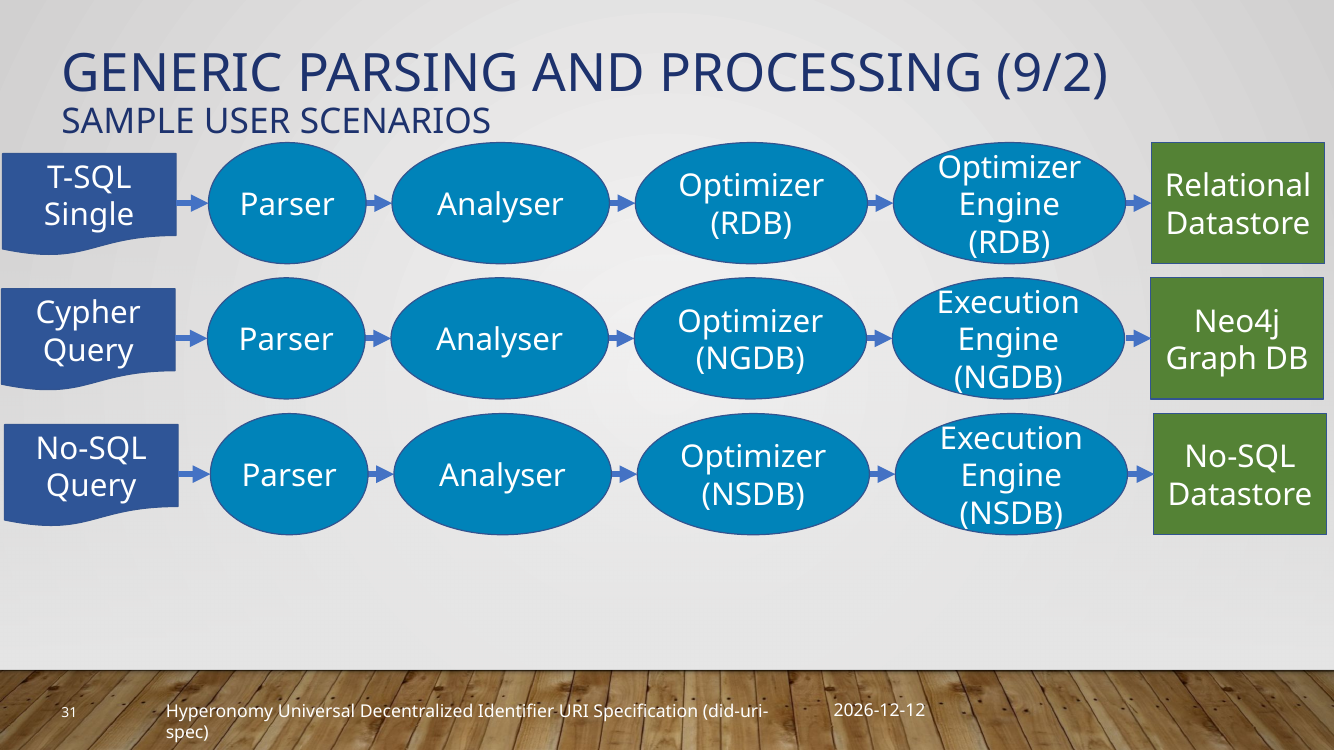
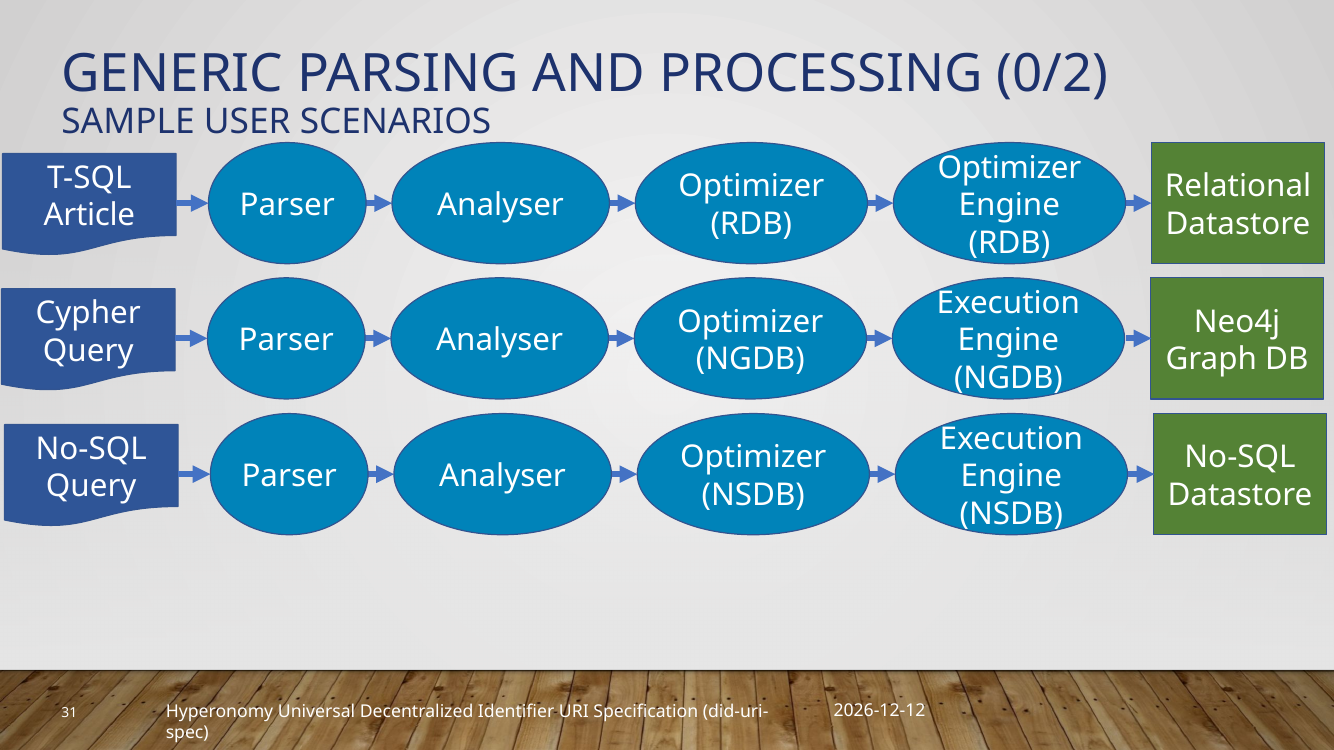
9/2: 9/2 -> 0/2
Single: Single -> Article
